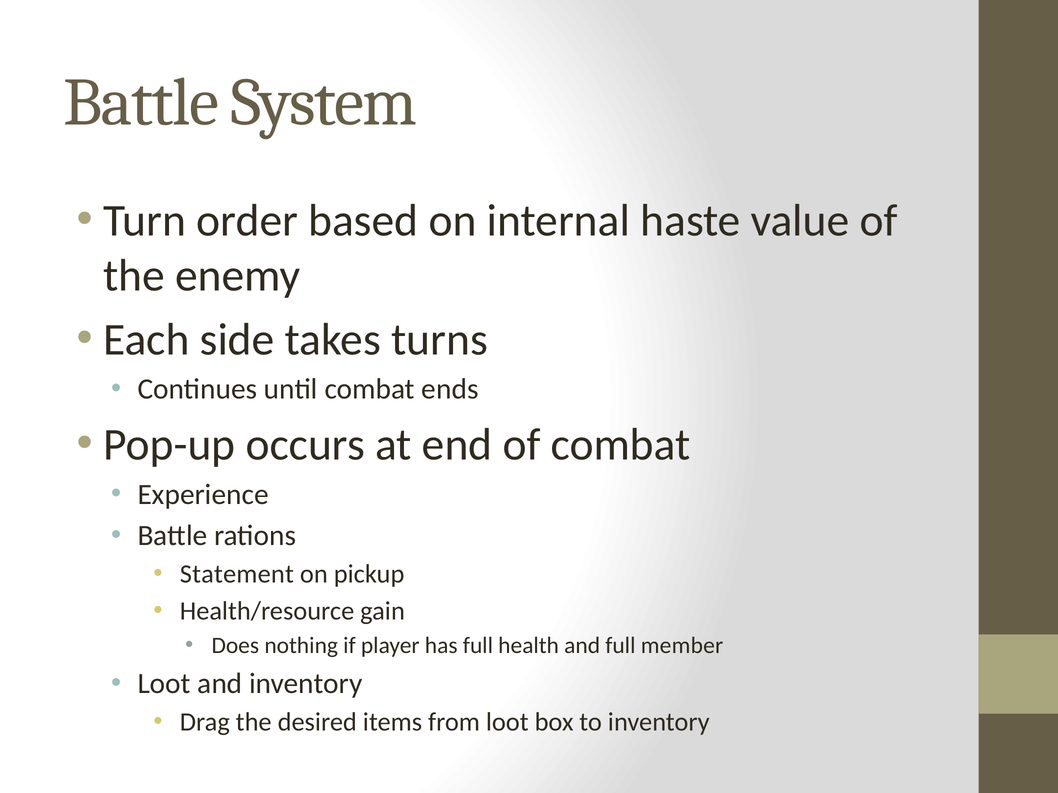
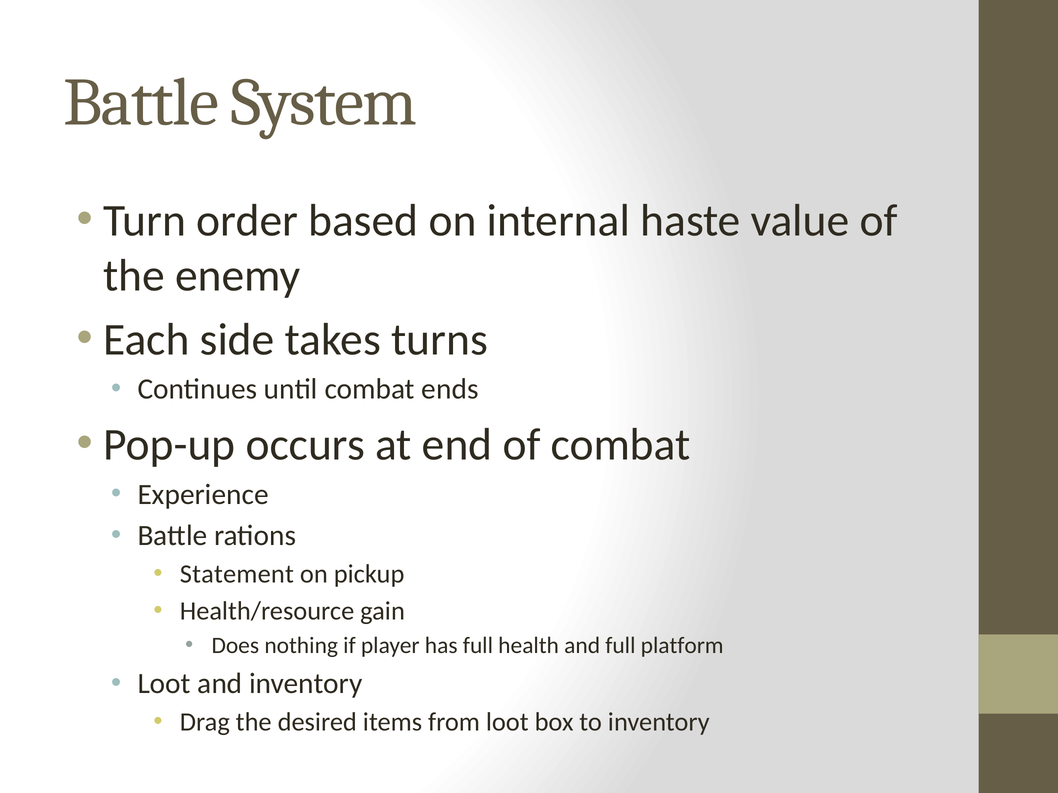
member: member -> platform
